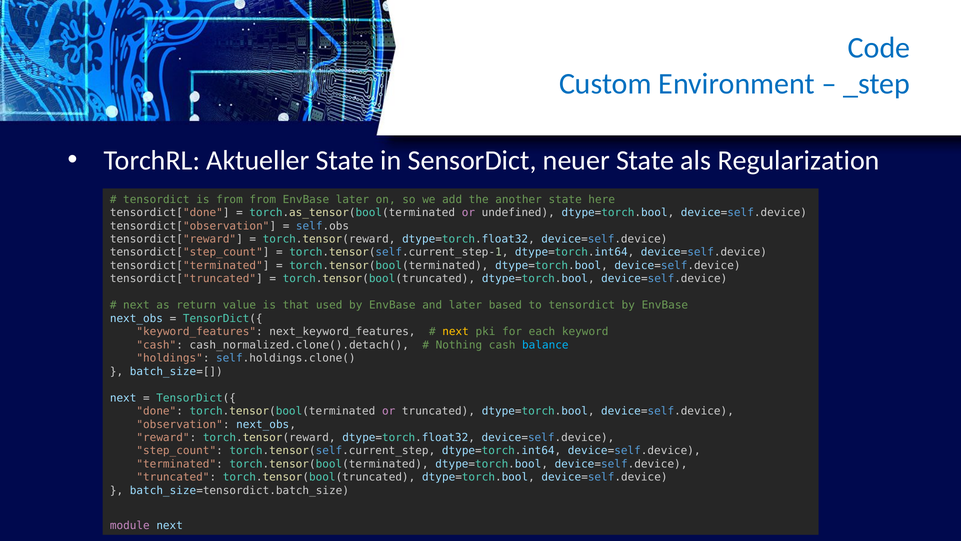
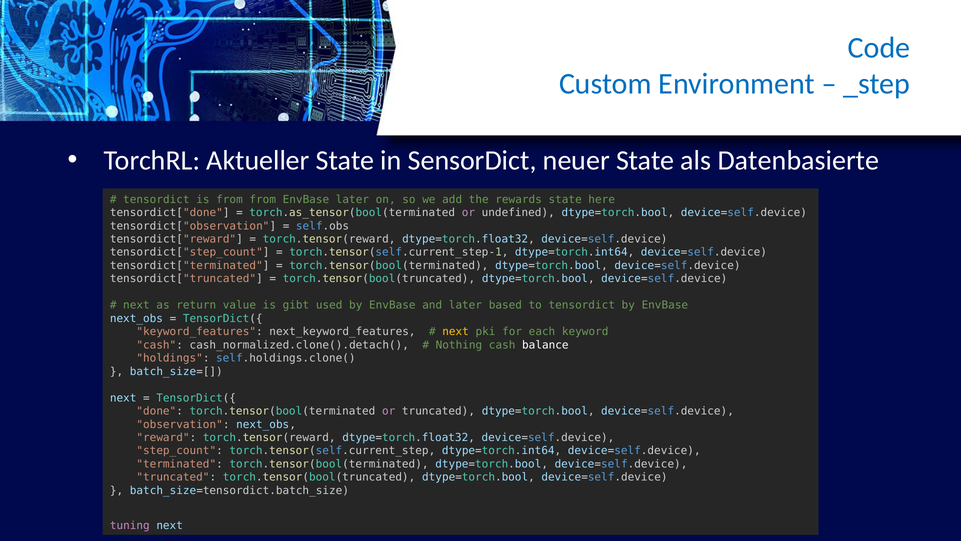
Regularization: Regularization -> Datenbasierte
another: another -> rewards
that: that -> gibt
balance colour: light blue -> white
module: module -> tuning
